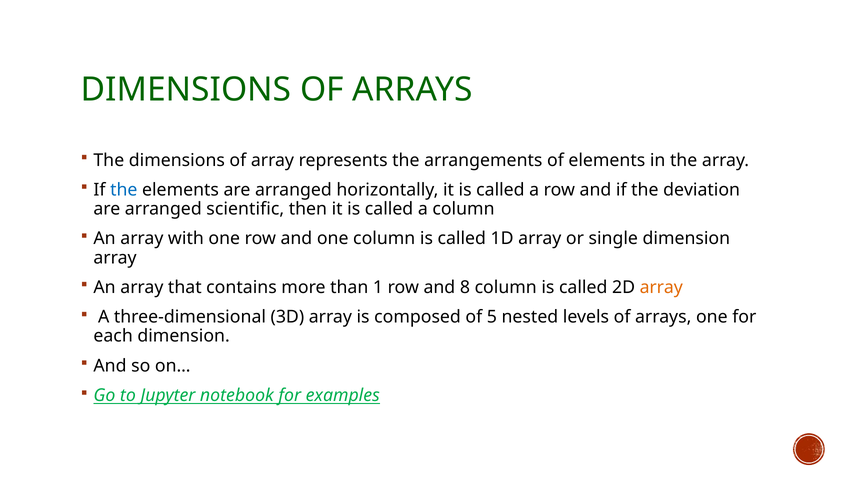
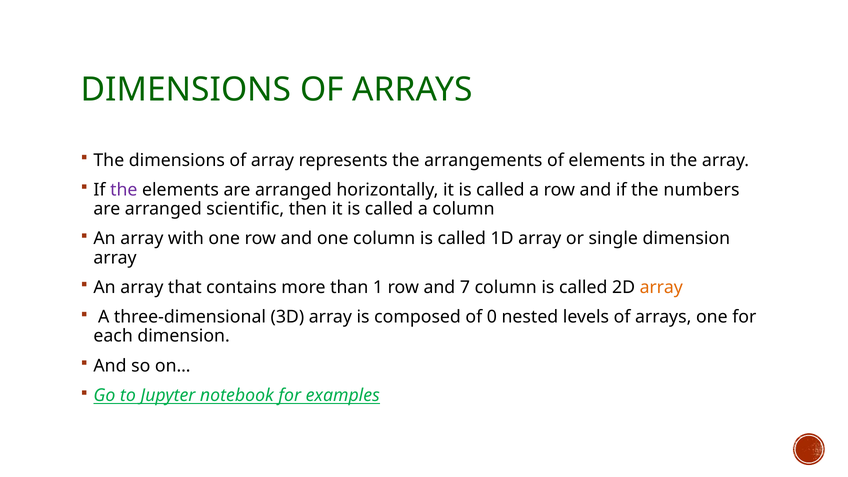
the at (124, 190) colour: blue -> purple
deviation: deviation -> numbers
8: 8 -> 7
5: 5 -> 0
